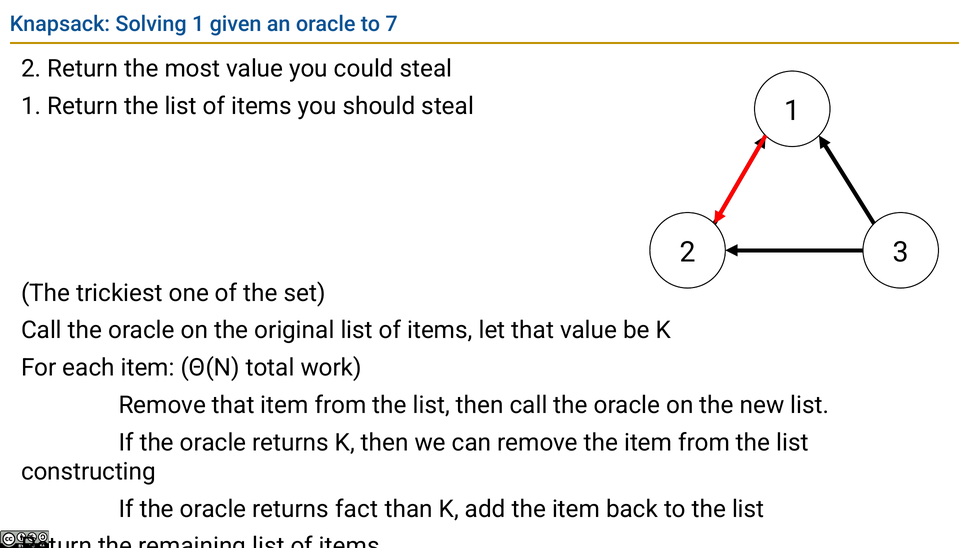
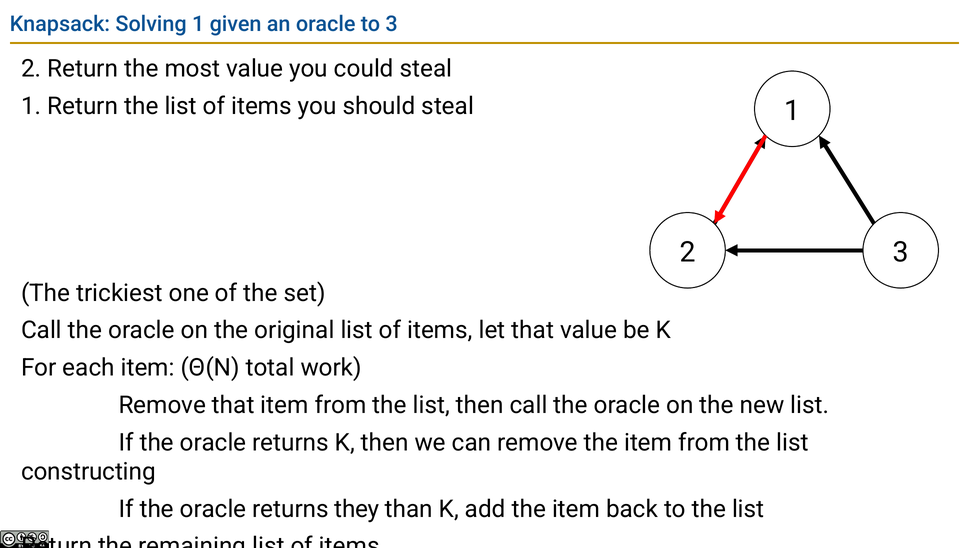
to 7: 7 -> 3
fact: fact -> they
